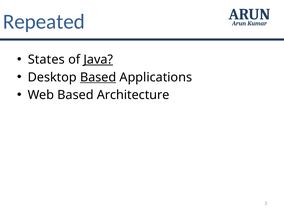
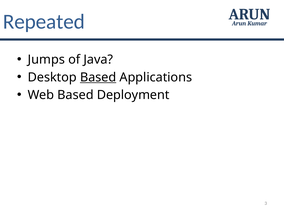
States: States -> Jumps
Java underline: present -> none
Architecture: Architecture -> Deployment
